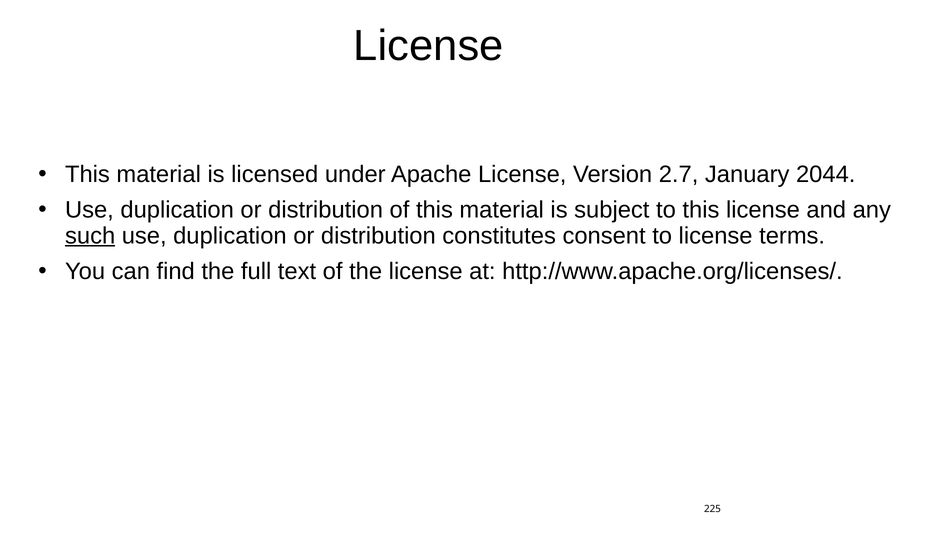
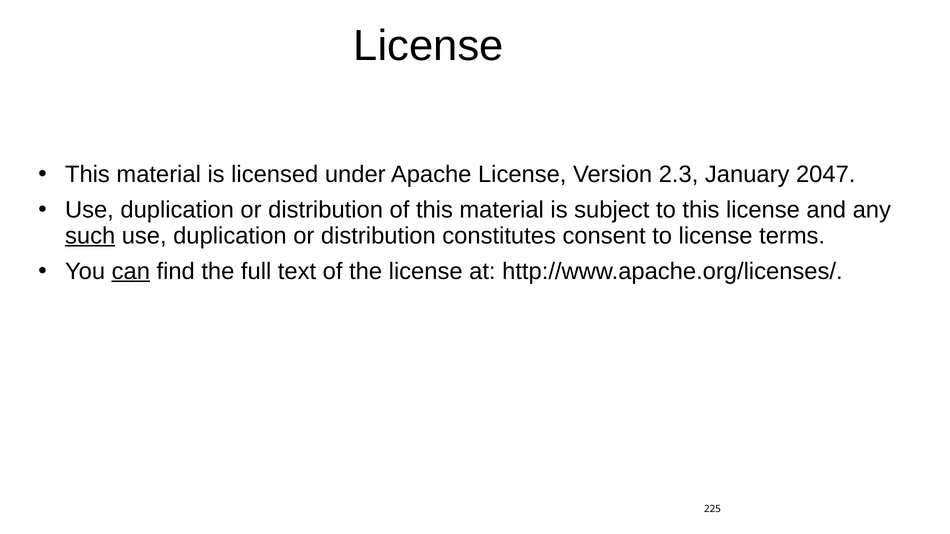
2.7: 2.7 -> 2.3
2044: 2044 -> 2047
can underline: none -> present
